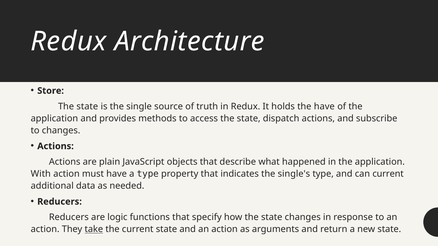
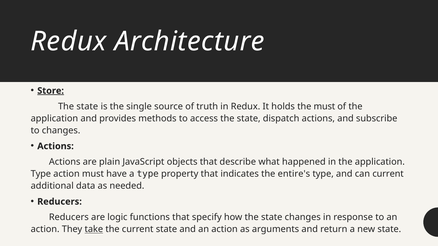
Store underline: none -> present
the have: have -> must
With at (41, 174): With -> Type
single's: single's -> entire's
